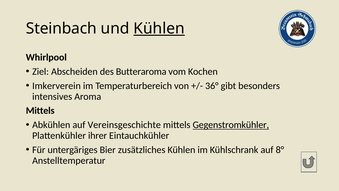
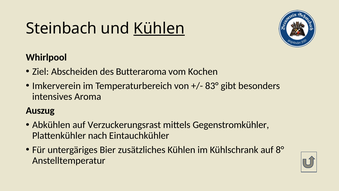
36°: 36° -> 83°
Mittels at (40, 111): Mittels -> Auszug
Vereinsgeschichte: Vereinsgeschichte -> Verzuckerungsrast
Gegenstromkühler underline: present -> none
ihrer: ihrer -> nach
